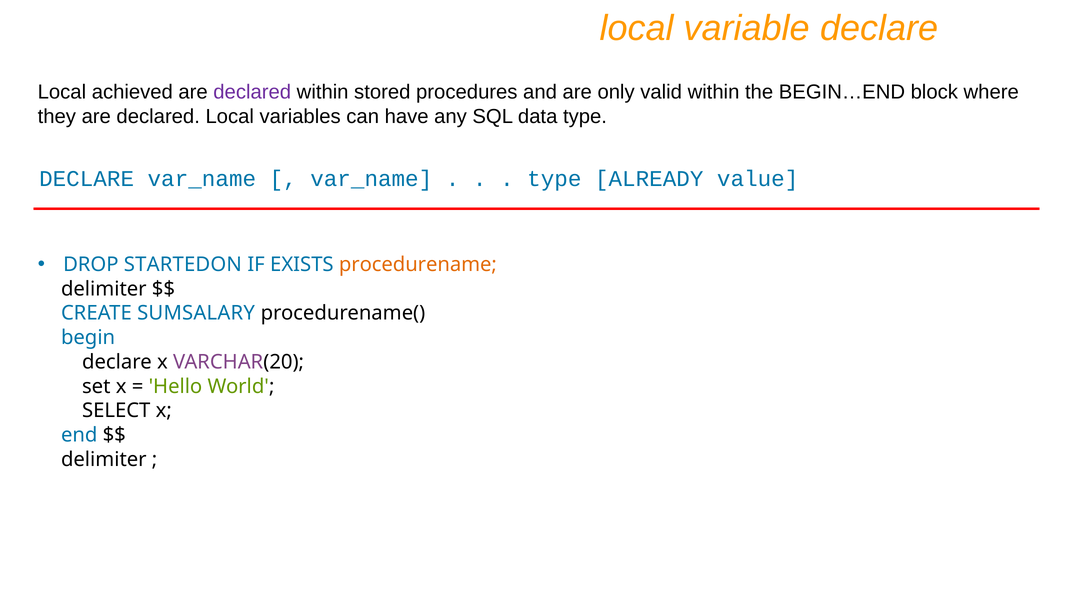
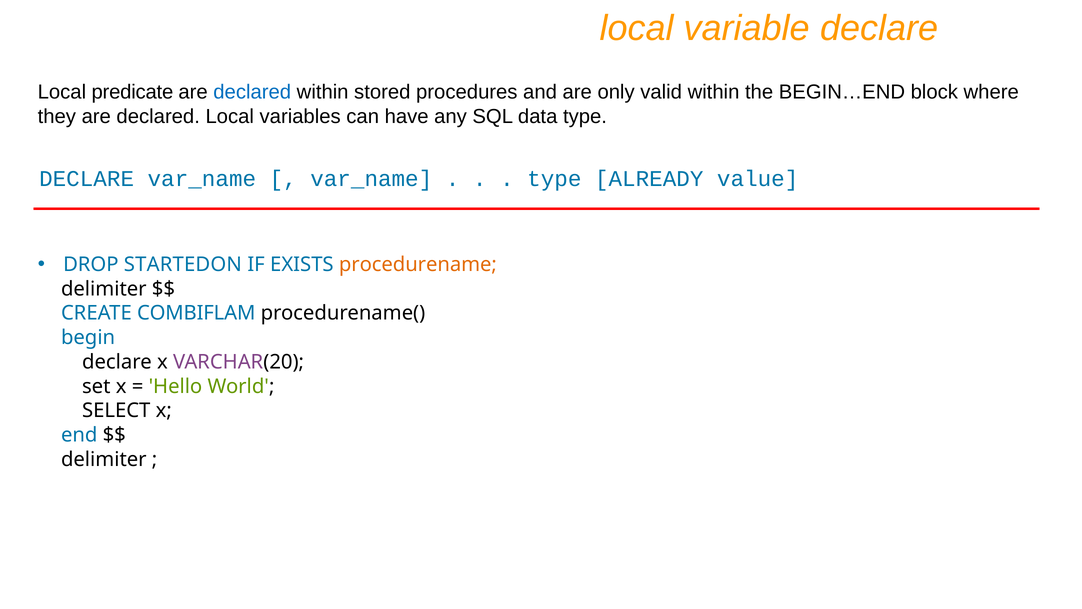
achieved: achieved -> predicate
declared at (252, 92) colour: purple -> blue
SUMSALARY: SUMSALARY -> COMBIFLAM
